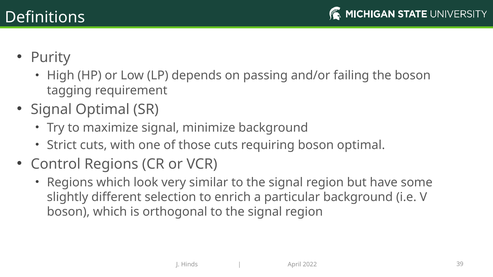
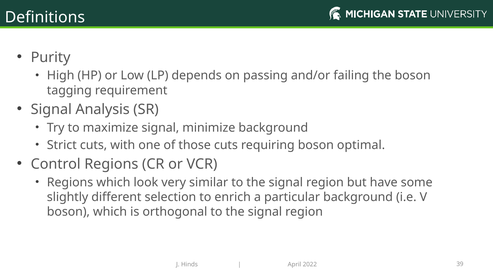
Signal Optimal: Optimal -> Analysis
